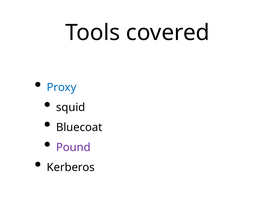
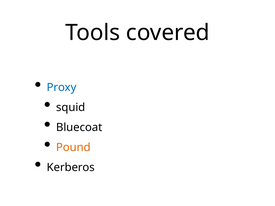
Pound colour: purple -> orange
